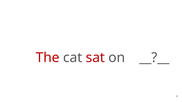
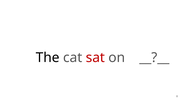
The colour: red -> black
